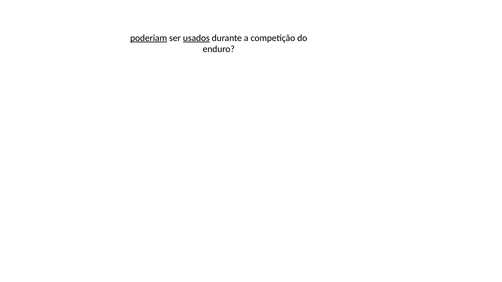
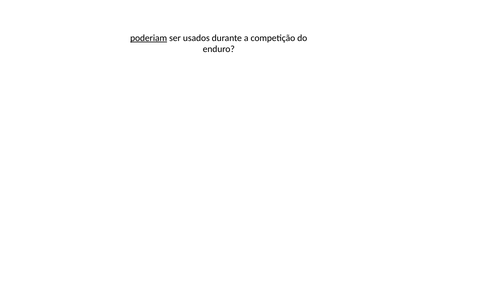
usados underline: present -> none
